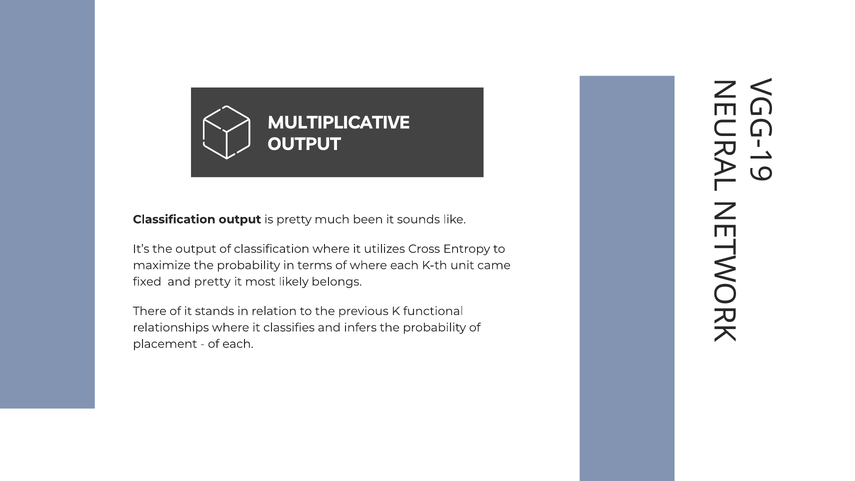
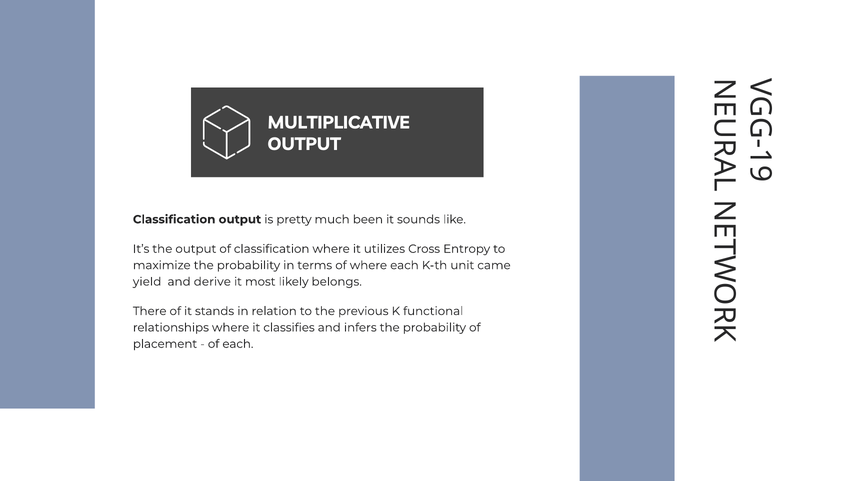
fixed: fixed -> yield
and pretty: pretty -> derive
